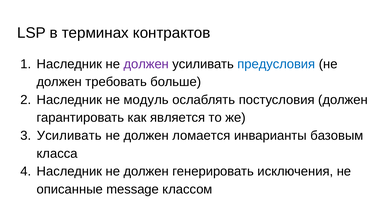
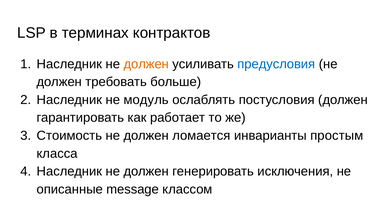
должен at (146, 64) colour: purple -> orange
является: является -> работает
Усиливать at (69, 136): Усиливать -> Стоимость
базовым: базовым -> простым
